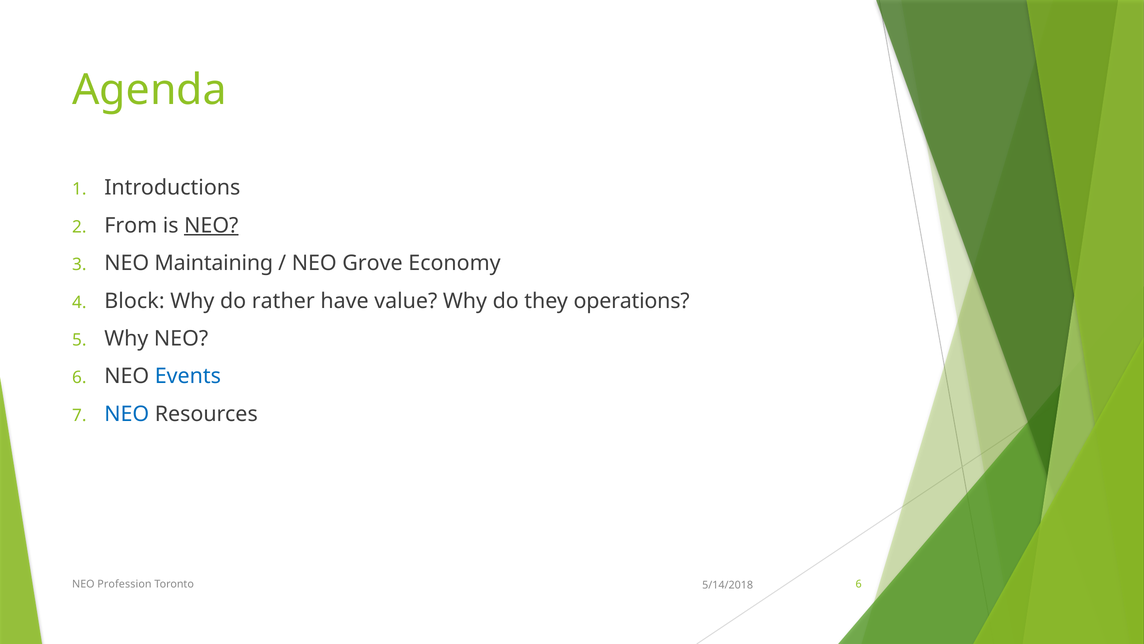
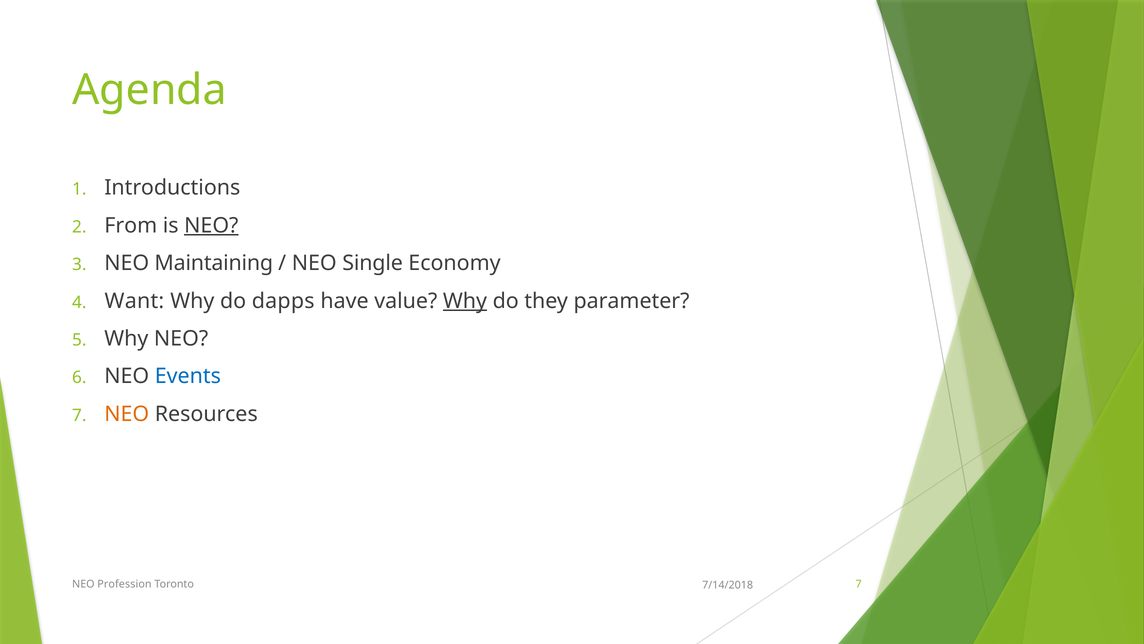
Grove: Grove -> Single
Block: Block -> Want
rather: rather -> dapps
Why at (465, 301) underline: none -> present
operations: operations -> parameter
NEO at (127, 414) colour: blue -> orange
Toronto 6: 6 -> 7
5/14/2018: 5/14/2018 -> 7/14/2018
